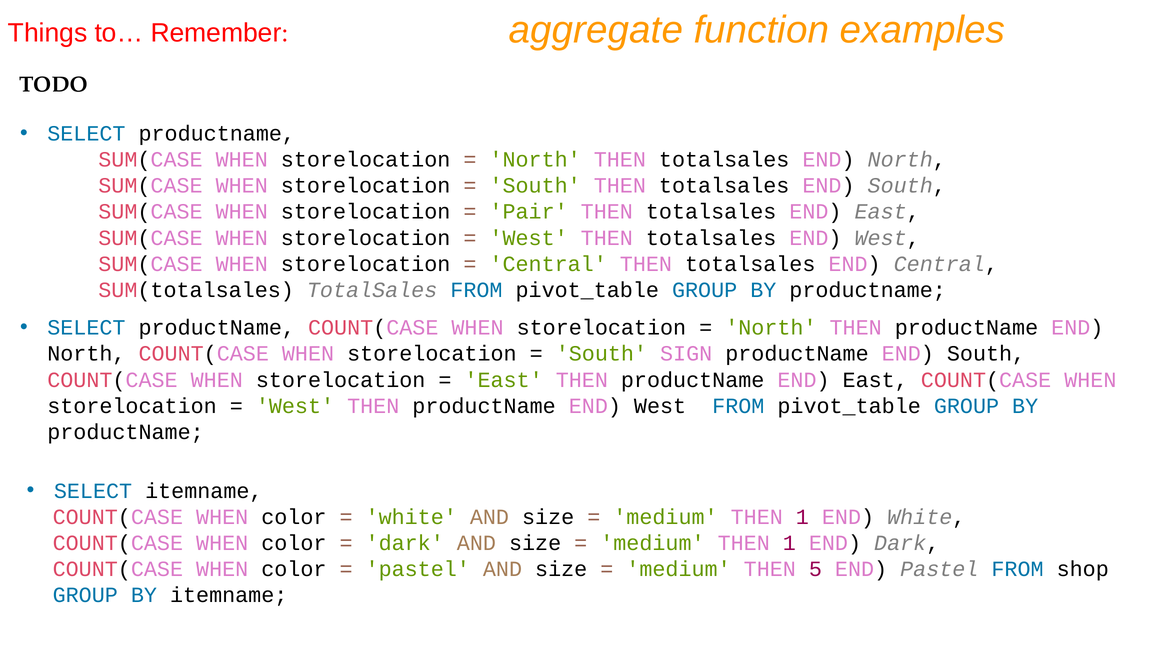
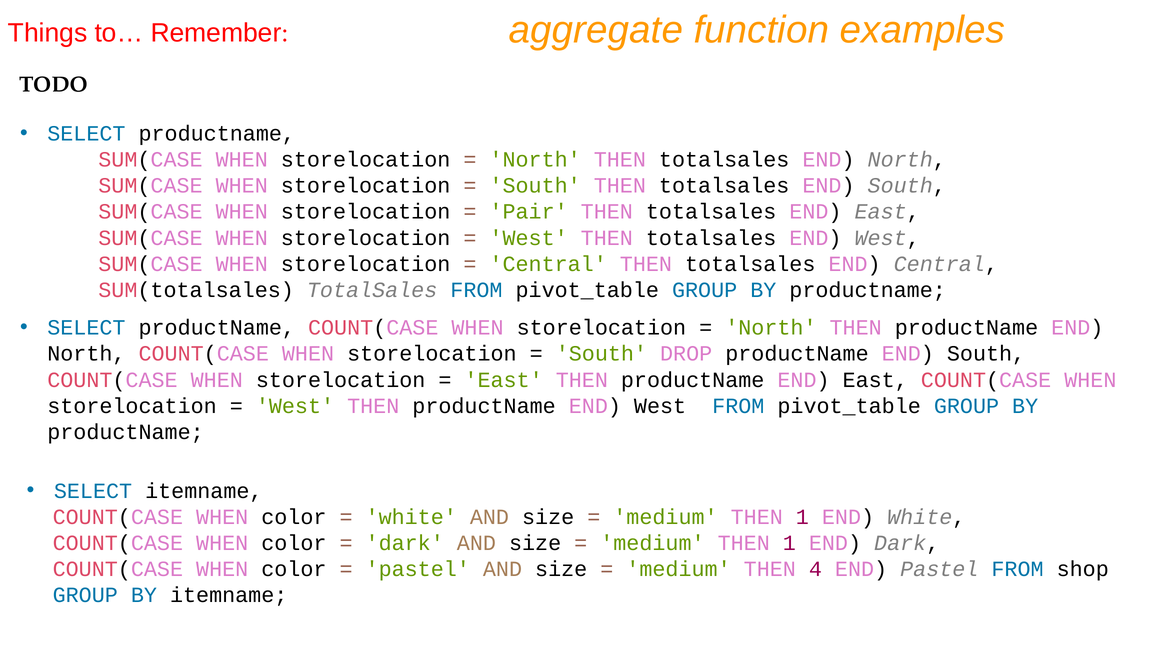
SIGN: SIGN -> DROP
5: 5 -> 4
